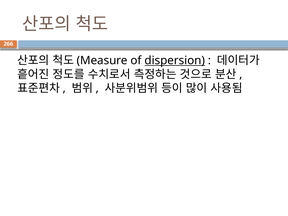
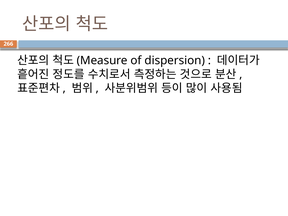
dispersion underline: present -> none
